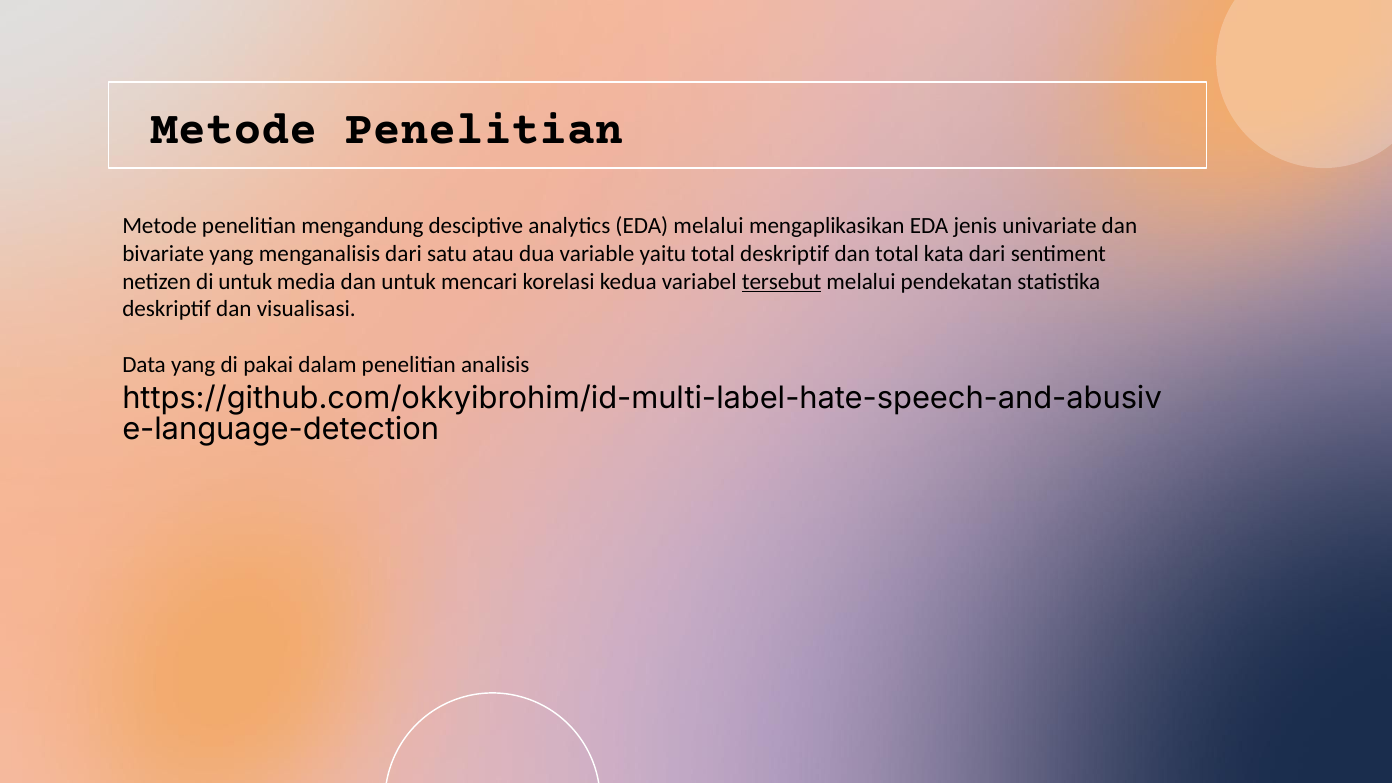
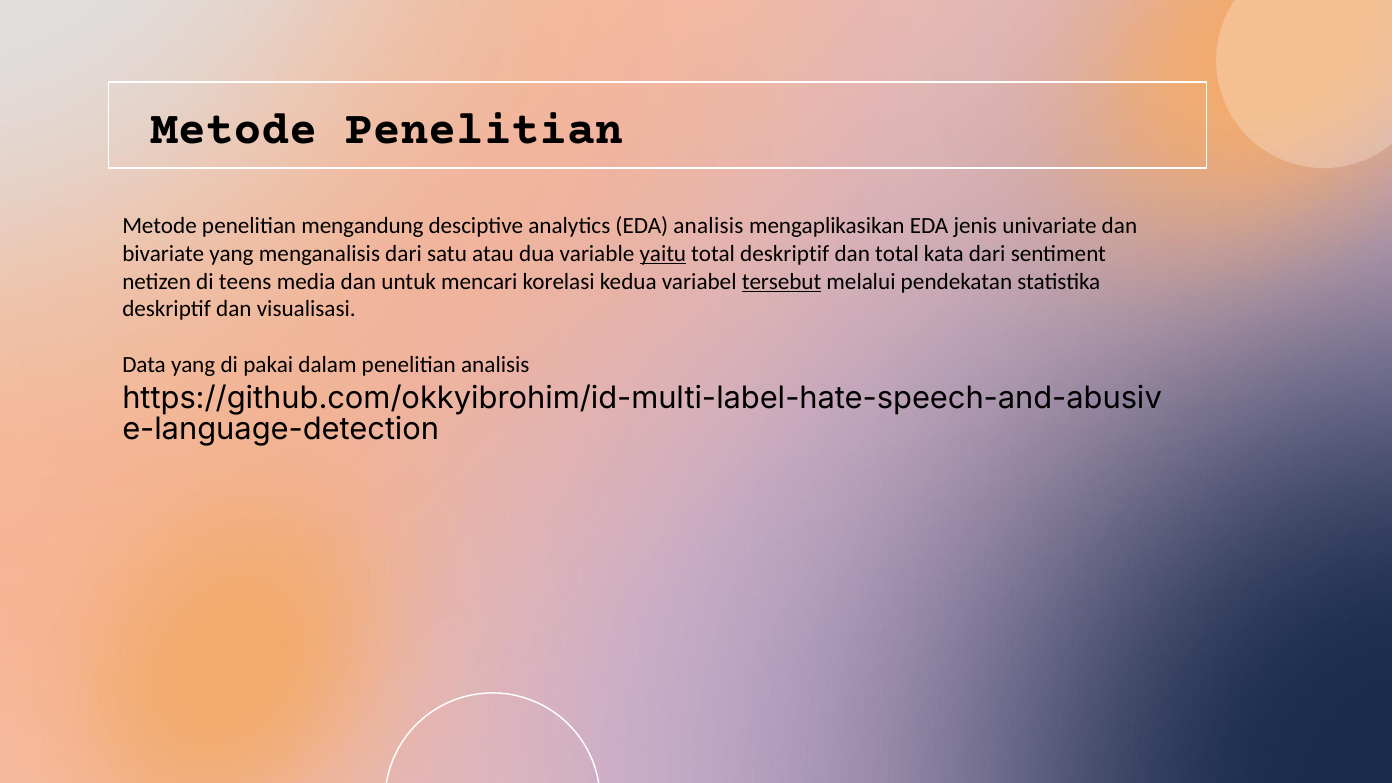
EDA melalui: melalui -> analisis
yaitu underline: none -> present
di untuk: untuk -> teens
